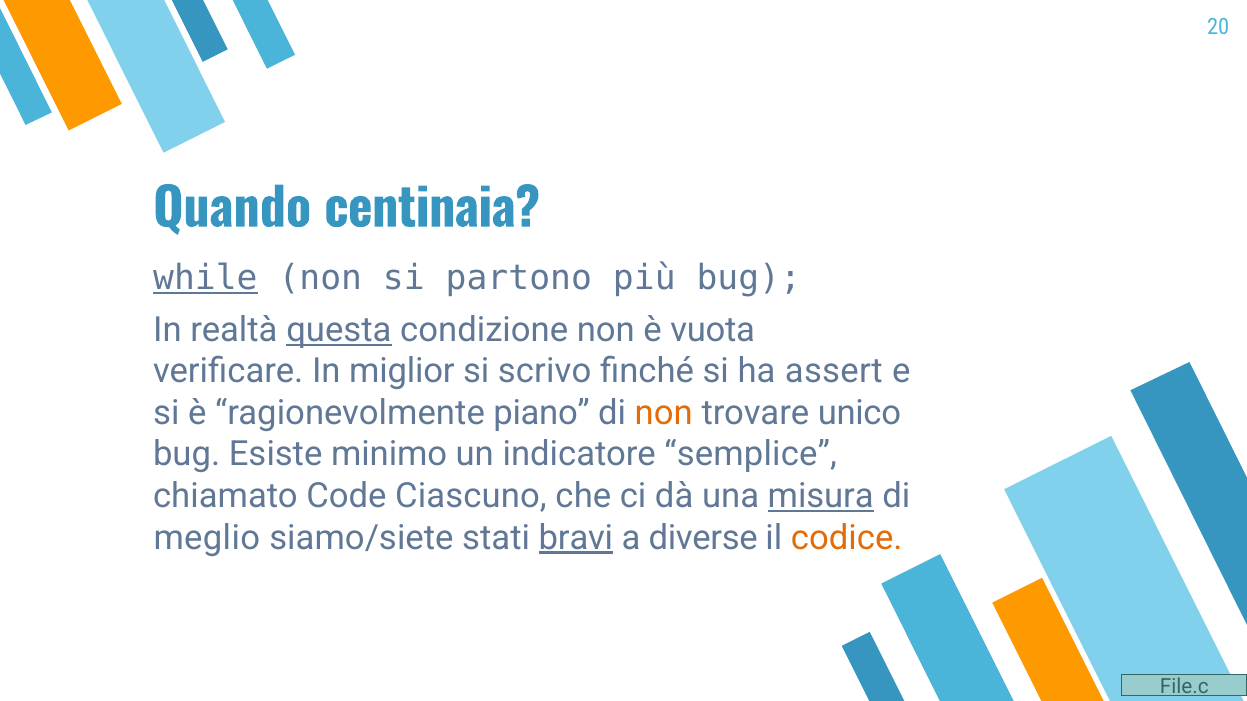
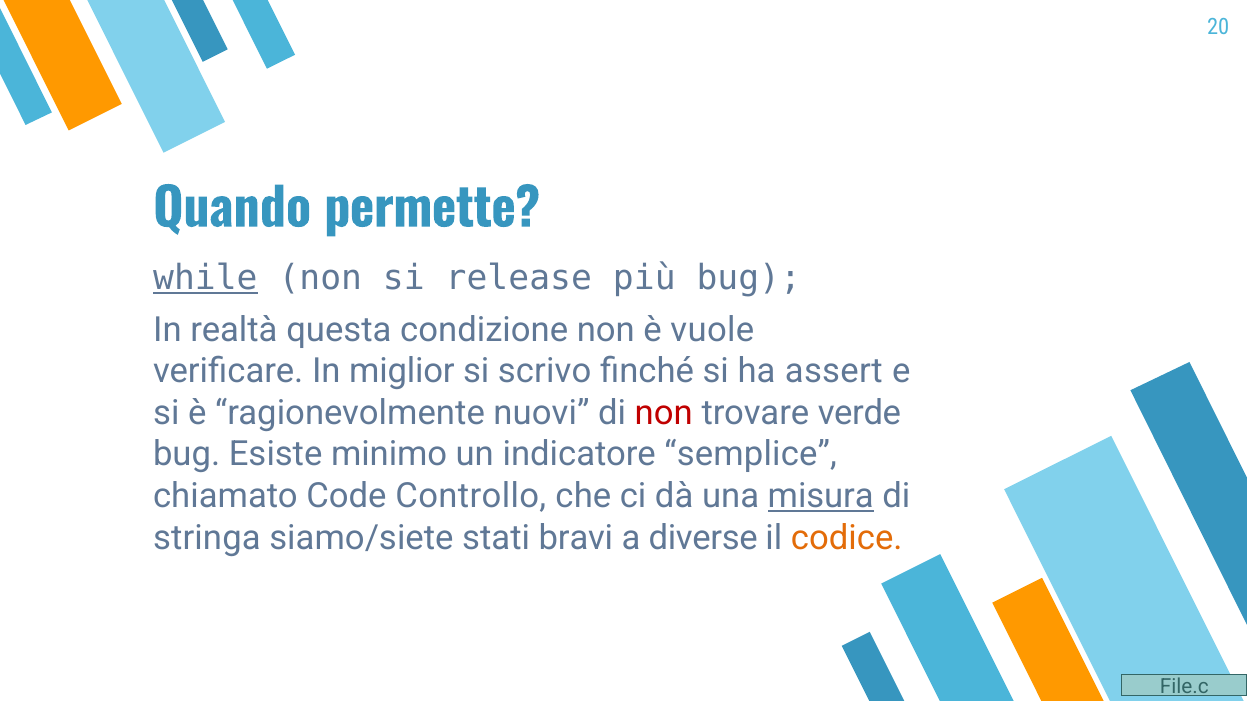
centinaia: centinaia -> permette
partono: partono -> release
questa underline: present -> none
vuota: vuota -> vuole
piano: piano -> nuovi
non at (664, 413) colour: orange -> red
unico: unico -> verde
Ciascuno: Ciascuno -> Controllo
meglio: meglio -> stringa
bravi underline: present -> none
